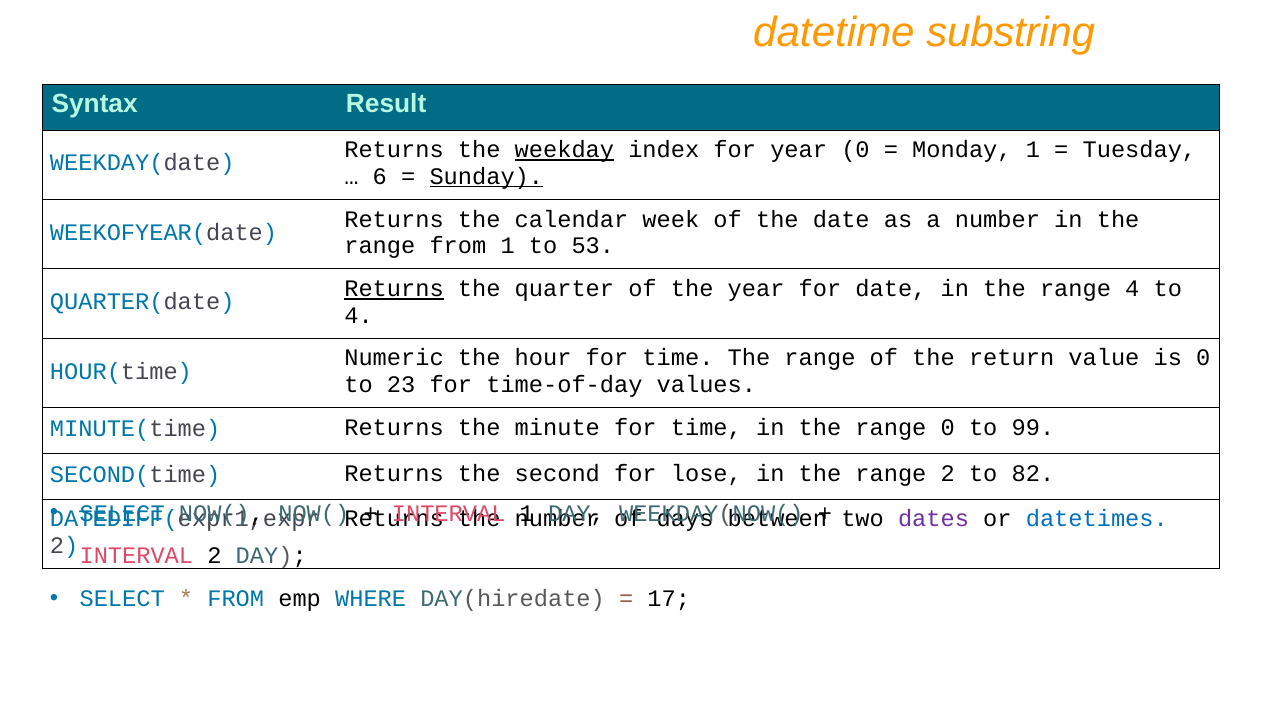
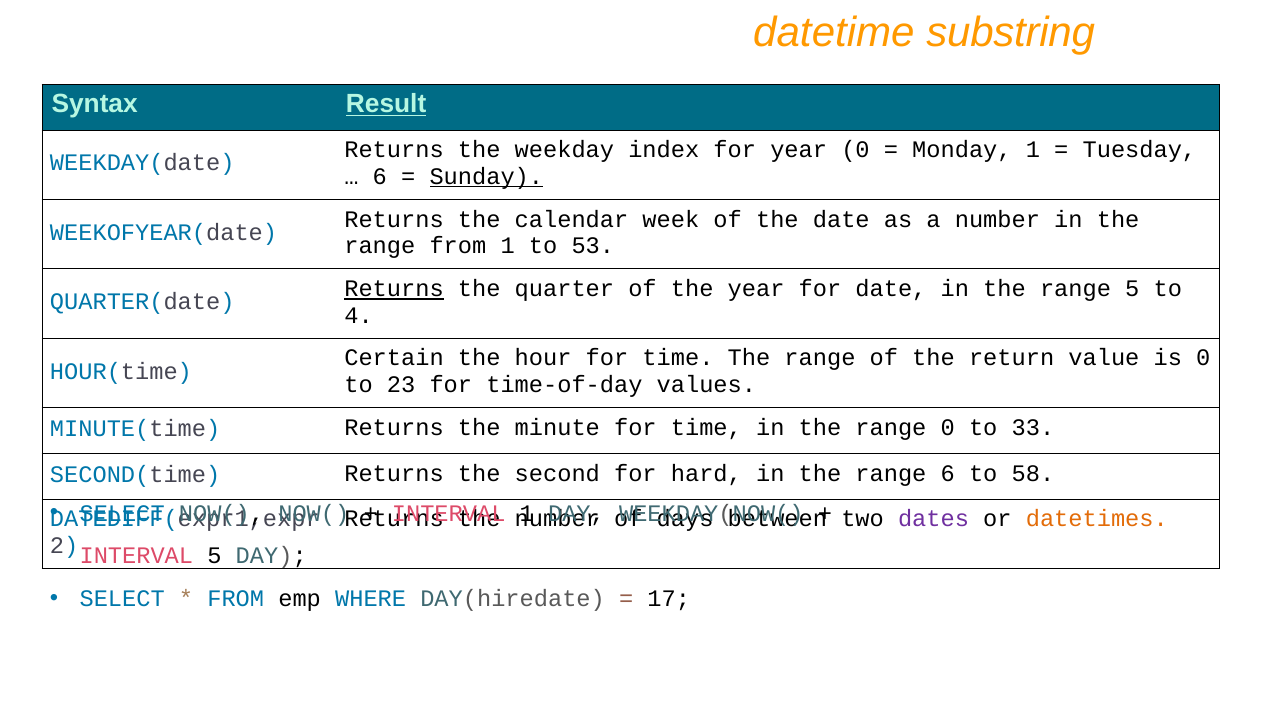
Result underline: none -> present
weekday underline: present -> none
range 4: 4 -> 5
Numeric: Numeric -> Certain
99: 99 -> 33
lose: lose -> hard
range 2: 2 -> 6
82: 82 -> 58
datetimes colour: blue -> orange
INTERVAL 2: 2 -> 5
